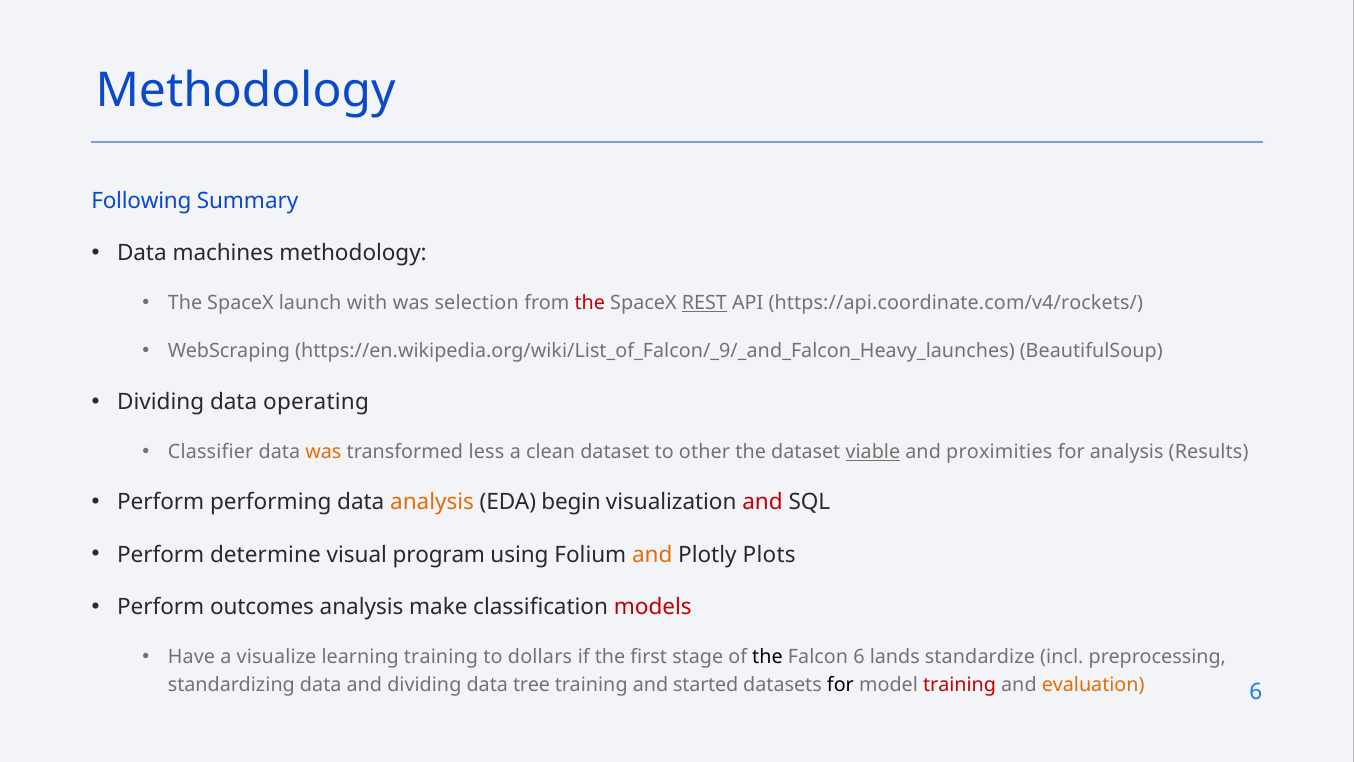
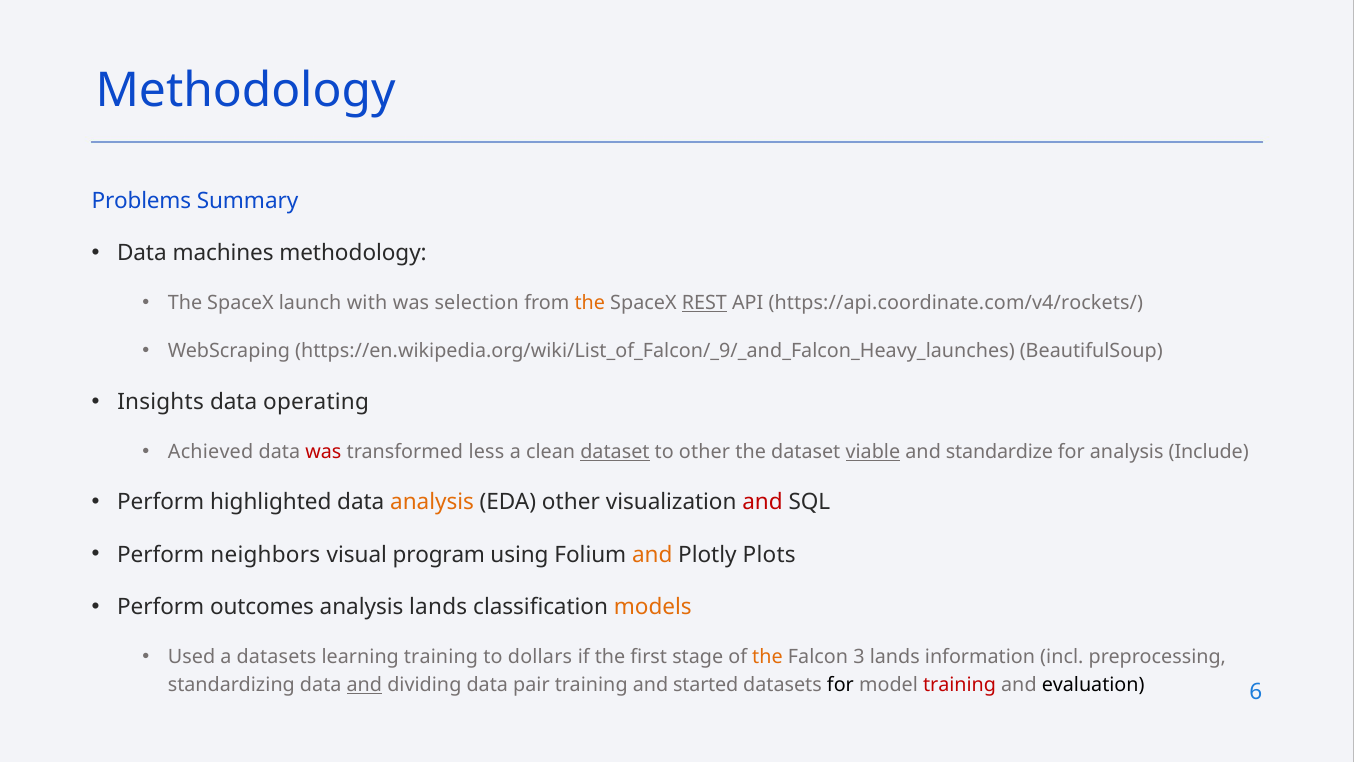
Following: Following -> Problems
the at (590, 303) colour: red -> orange
Dividing at (161, 402): Dividing -> Insights
Classifier: Classifier -> Achieved
was at (323, 452) colour: orange -> red
dataset at (615, 452) underline: none -> present
proximities: proximities -> standardize
Results: Results -> Include
performing: performing -> highlighted
EDA begin: begin -> other
determine: determine -> neighbors
analysis make: make -> lands
models colour: red -> orange
Have: Have -> Used
a visualize: visualize -> datasets
the at (767, 656) colour: black -> orange
Falcon 6: 6 -> 3
standardize: standardize -> information
and at (364, 685) underline: none -> present
tree: tree -> pair
evaluation colour: orange -> black
